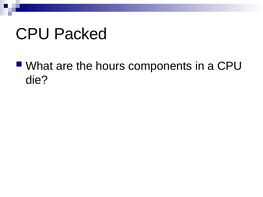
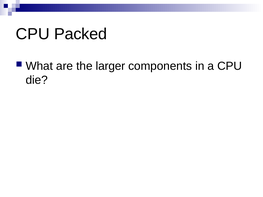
hours: hours -> larger
